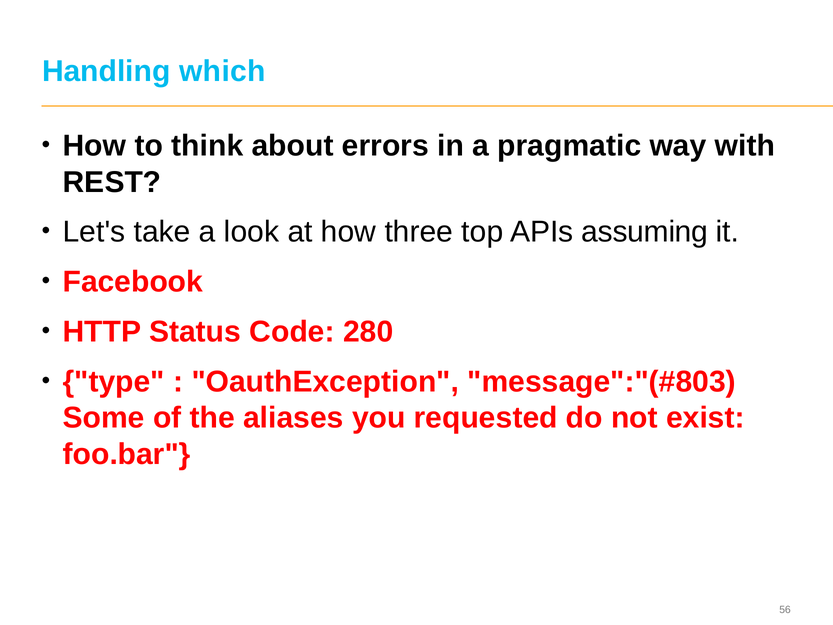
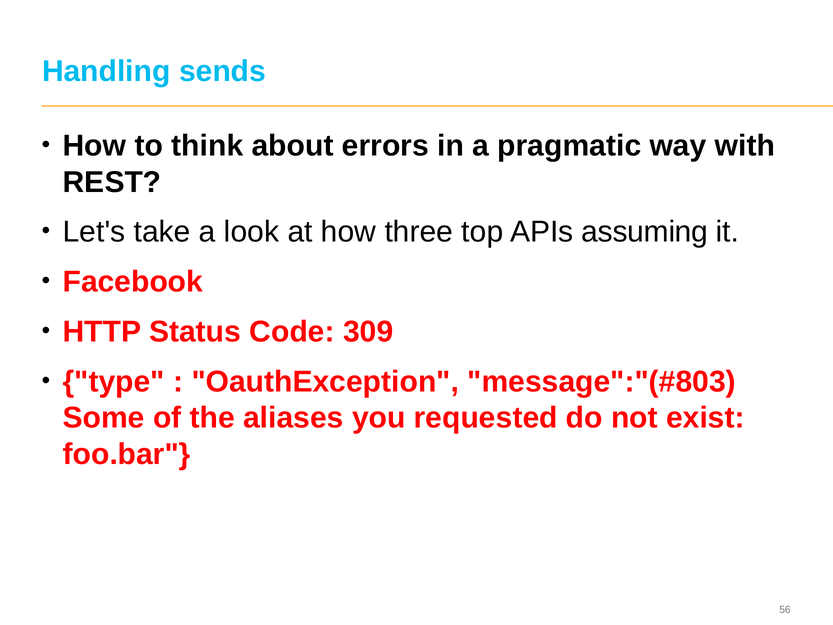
which: which -> sends
280: 280 -> 309
